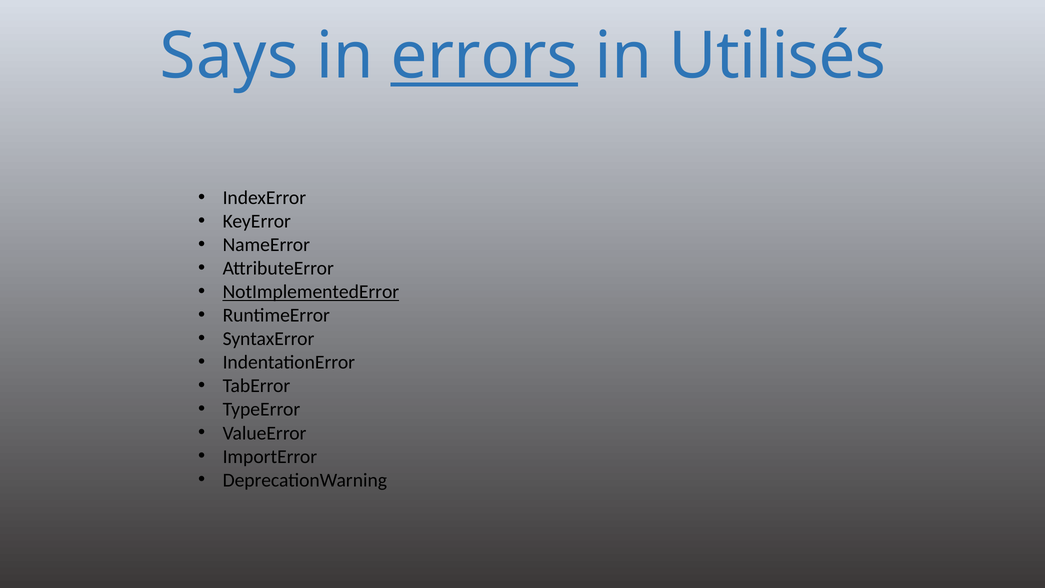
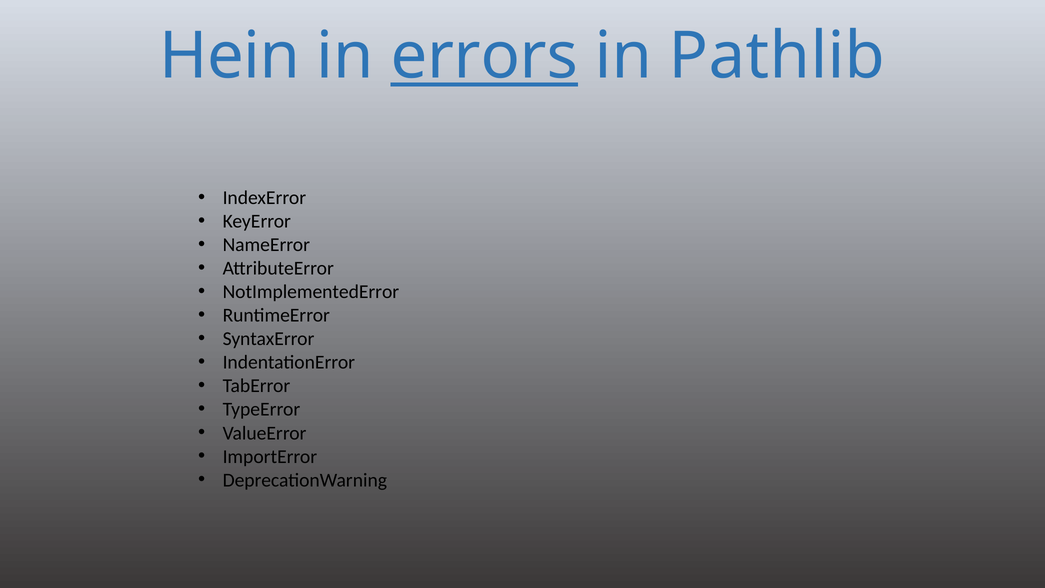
Says: Says -> Hein
Utilisés: Utilisés -> Pathlib
NotImplementedError underline: present -> none
